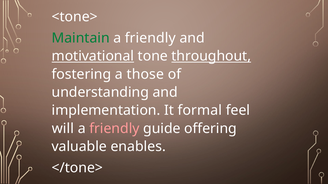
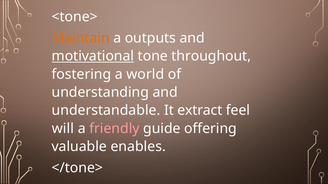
Maintain colour: green -> orange
friendly at (150, 38): friendly -> outputs
throughout underline: present -> none
those: those -> world
implementation: implementation -> understandable
formal: formal -> extract
